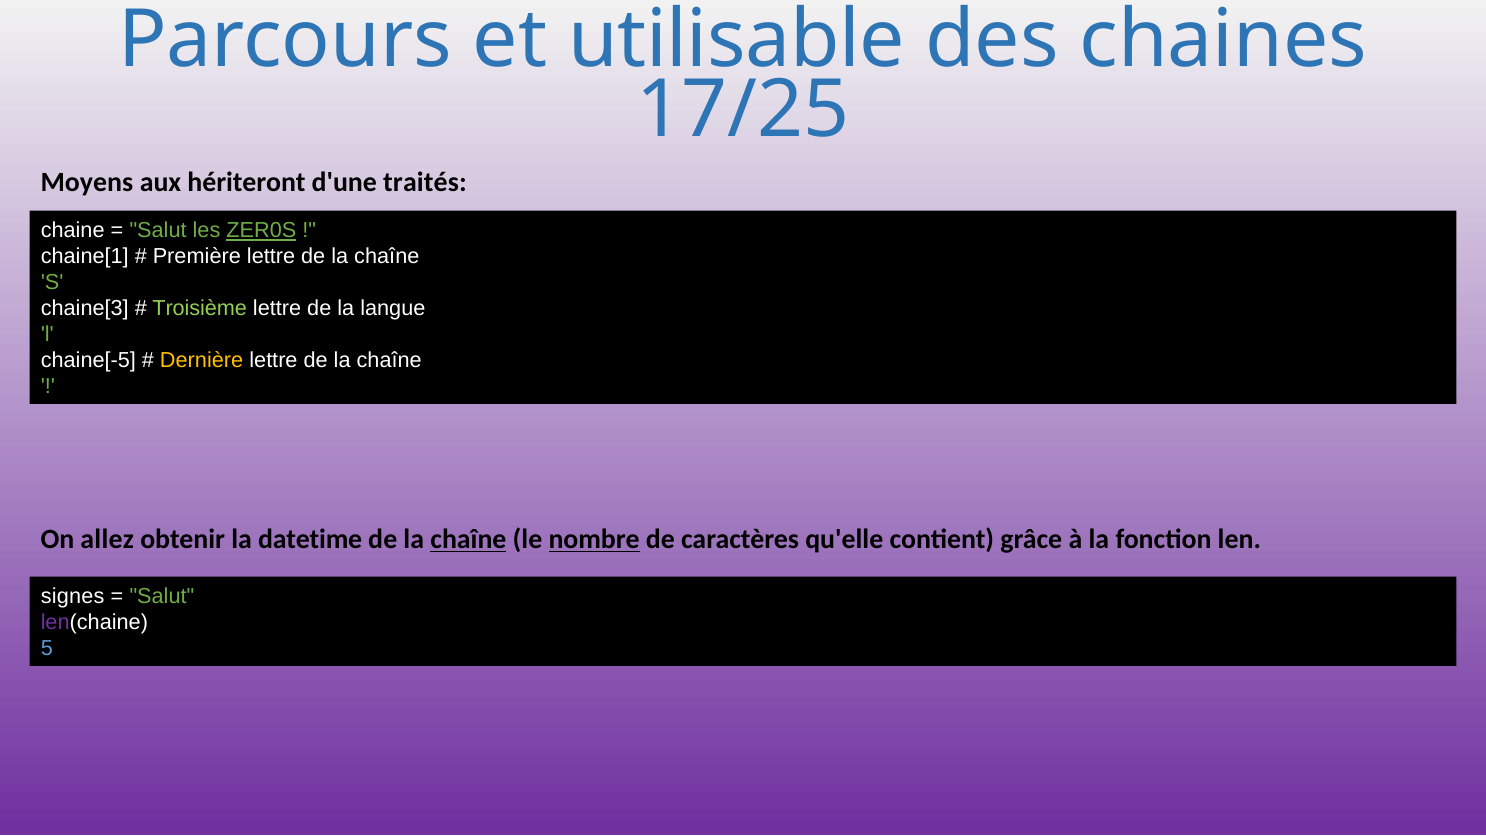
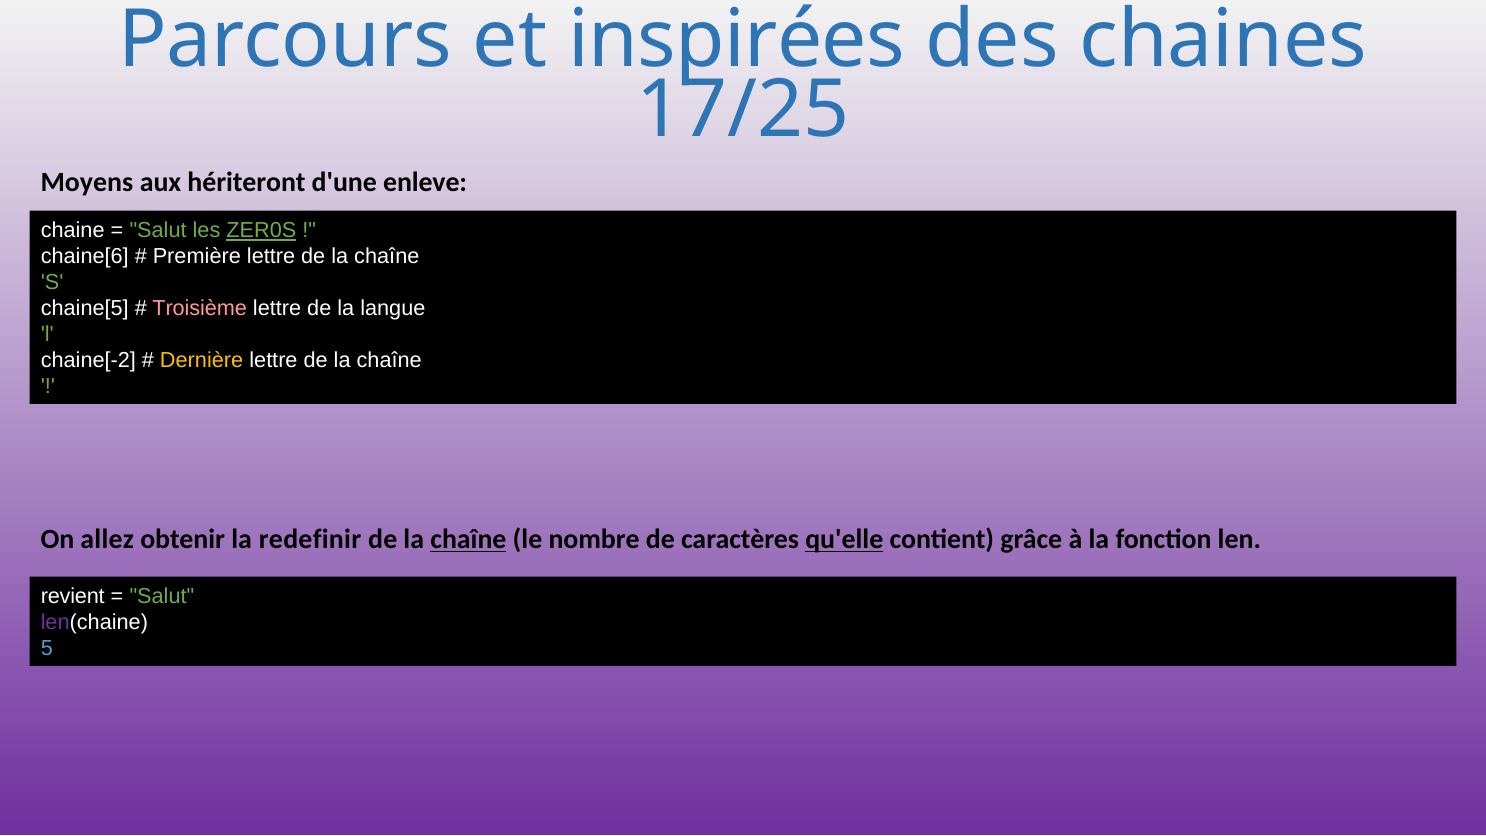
utilisable: utilisable -> inspirées
traités: traités -> enleve
chaine[1: chaine[1 -> chaine[6
chaine[3: chaine[3 -> chaine[5
Troisième colour: light green -> pink
chaine[-5: chaine[-5 -> chaine[-2
datetime: datetime -> redefinir
nombre underline: present -> none
qu'elle underline: none -> present
signes: signes -> revient
